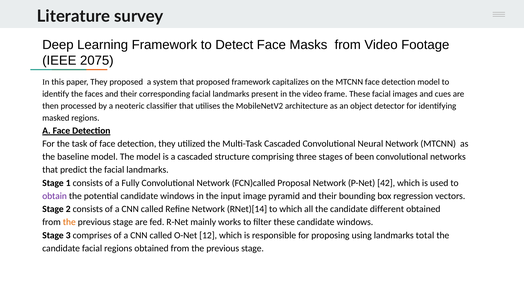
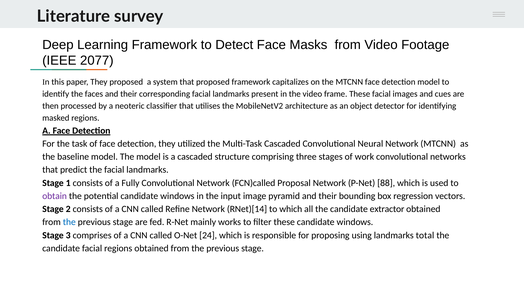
2075: 2075 -> 2077
been: been -> work
42: 42 -> 88
different: different -> extractor
the at (69, 222) colour: orange -> blue
12: 12 -> 24
